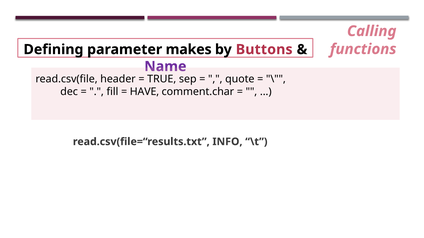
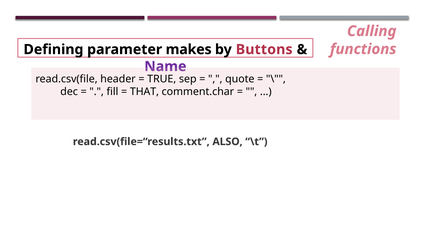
HAVE: HAVE -> THAT
INFO: INFO -> ALSO
